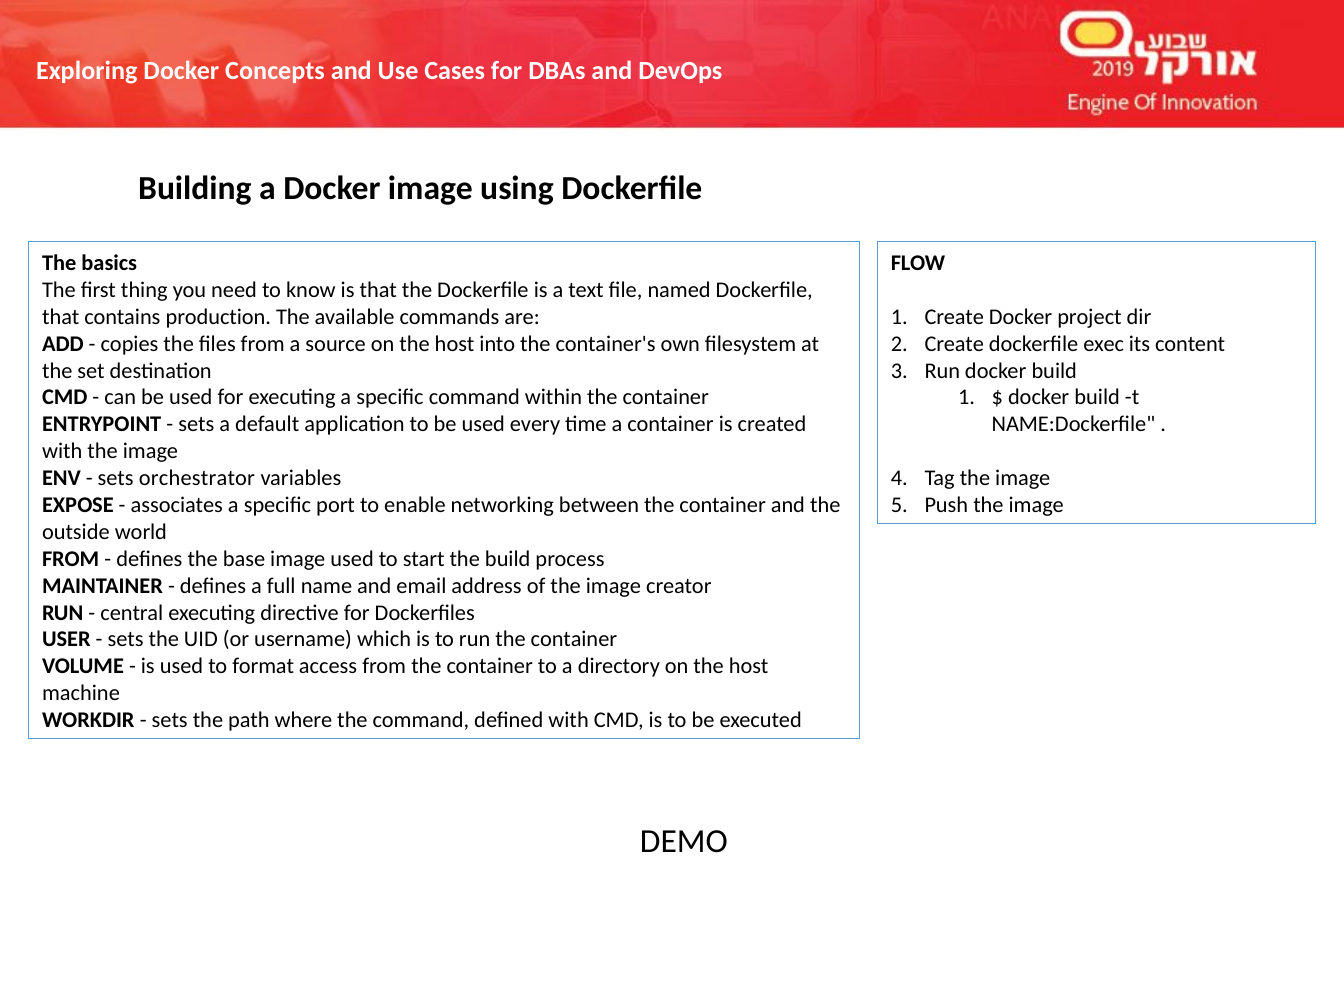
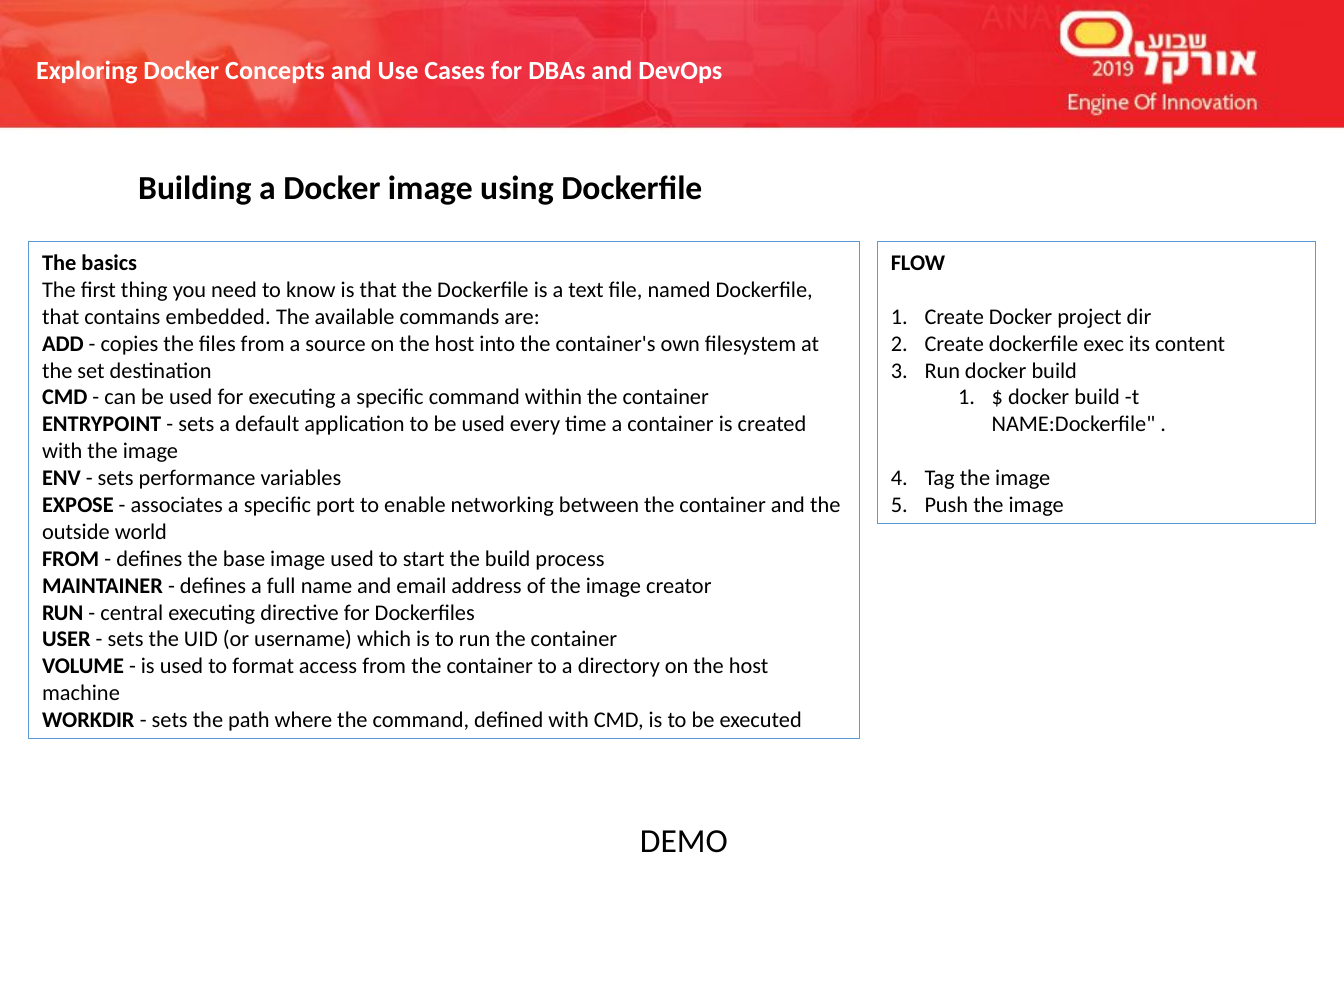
production: production -> embedded
orchestrator: orchestrator -> performance
